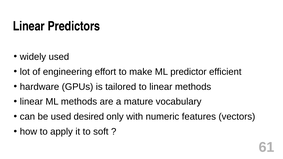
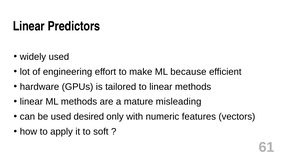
predictor: predictor -> because
vocabulary: vocabulary -> misleading
